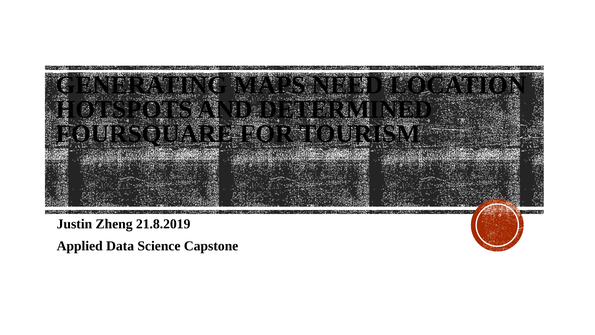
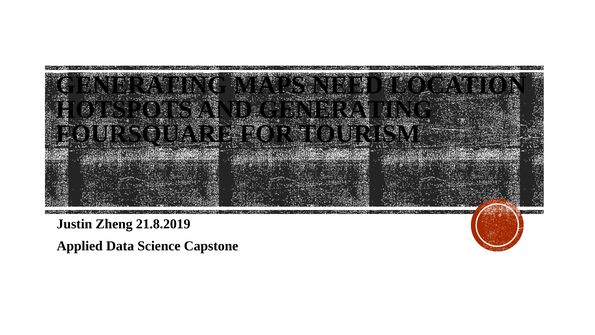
AND DETERMINED: DETERMINED -> GENERATING
